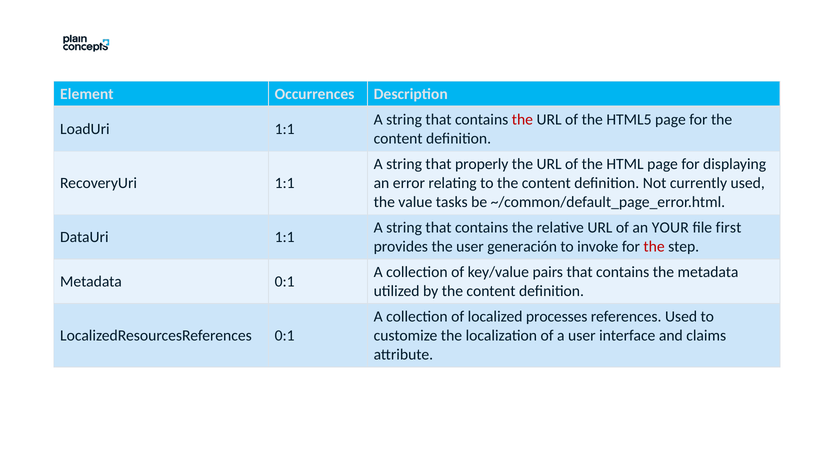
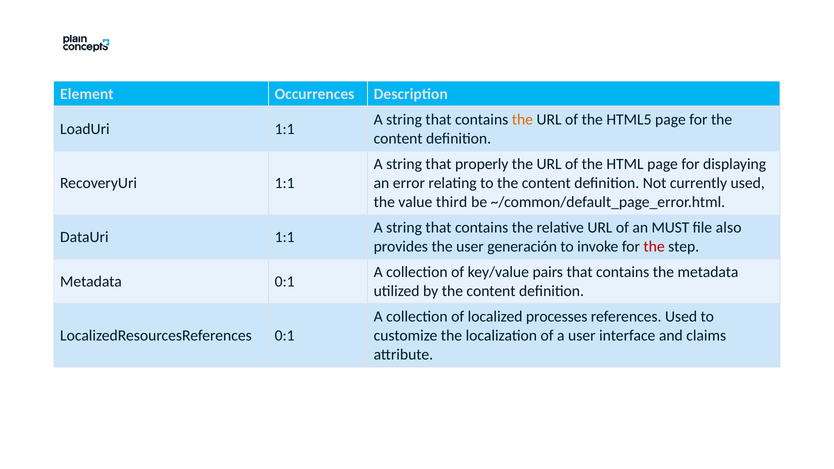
the at (522, 120) colour: red -> orange
tasks: tasks -> third
YOUR: YOUR -> MUST
first: first -> also
